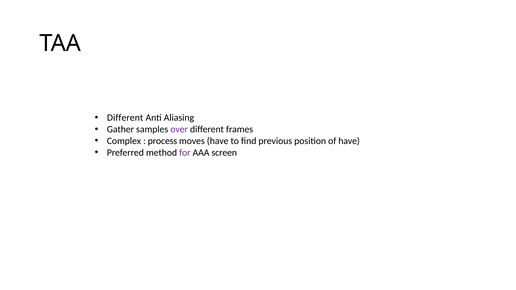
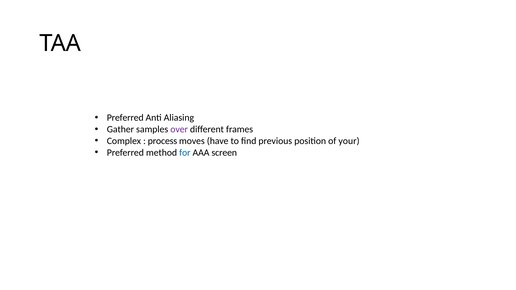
Different at (125, 118): Different -> Preferred
of have: have -> your
for colour: purple -> blue
